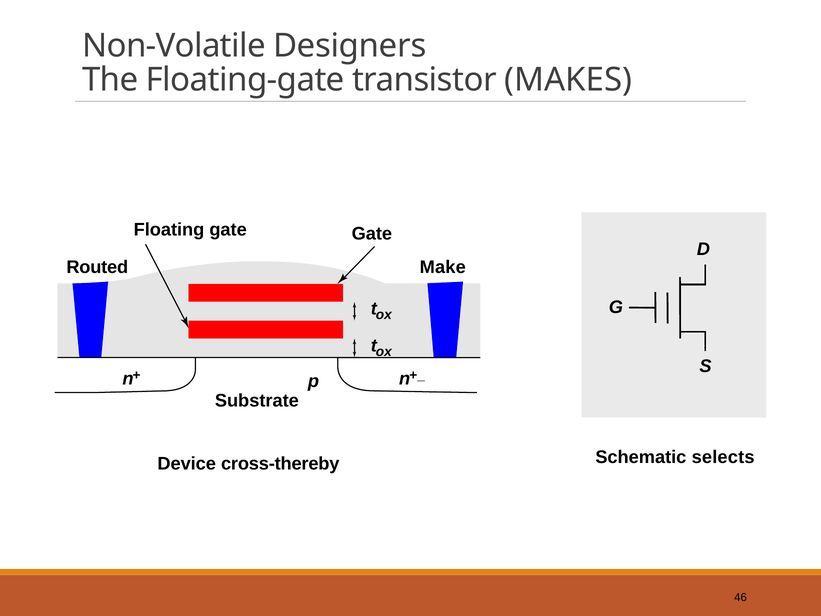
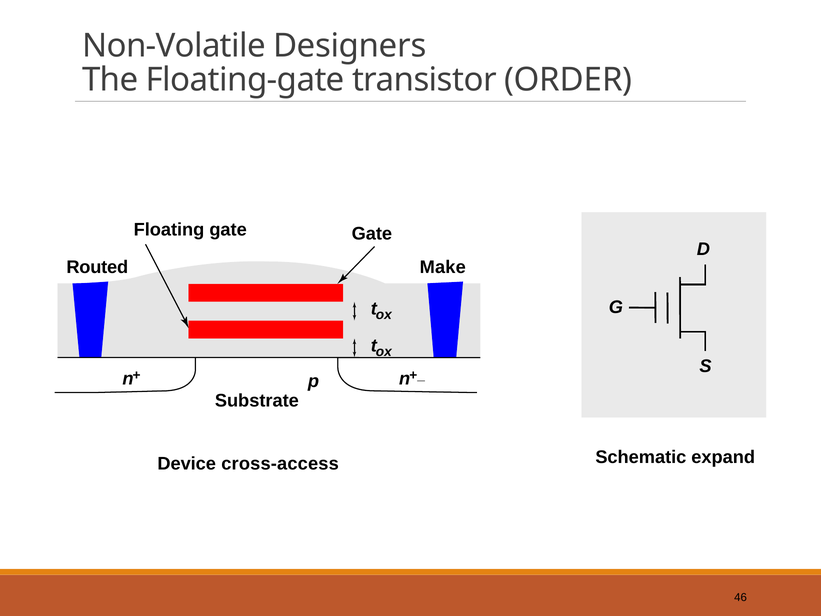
MAKES: MAKES -> ORDER
cross-thereby: cross-thereby -> cross-access
selects: selects -> expand
